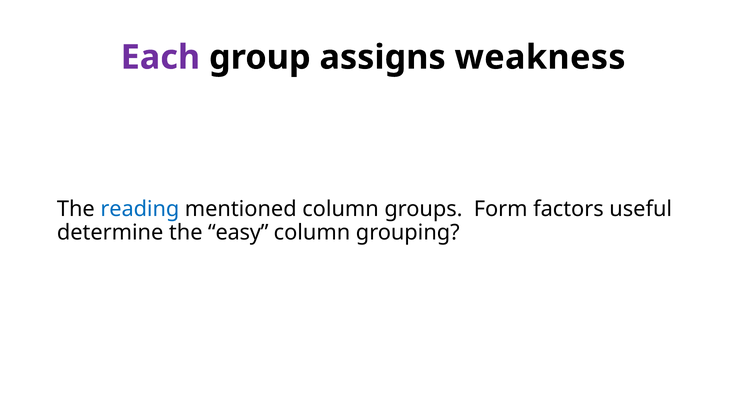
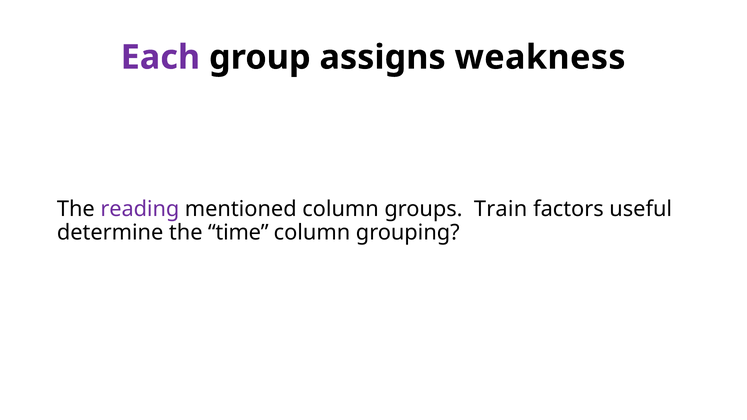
reading colour: blue -> purple
Form: Form -> Train
easy: easy -> time
